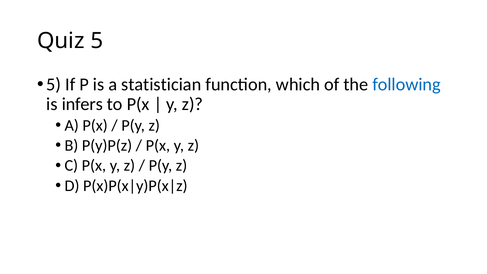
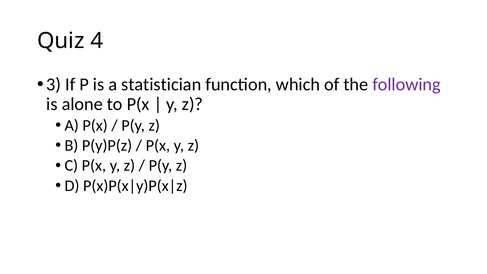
Quiz 5: 5 -> 4
5 at (54, 84): 5 -> 3
following colour: blue -> purple
infers: infers -> alone
